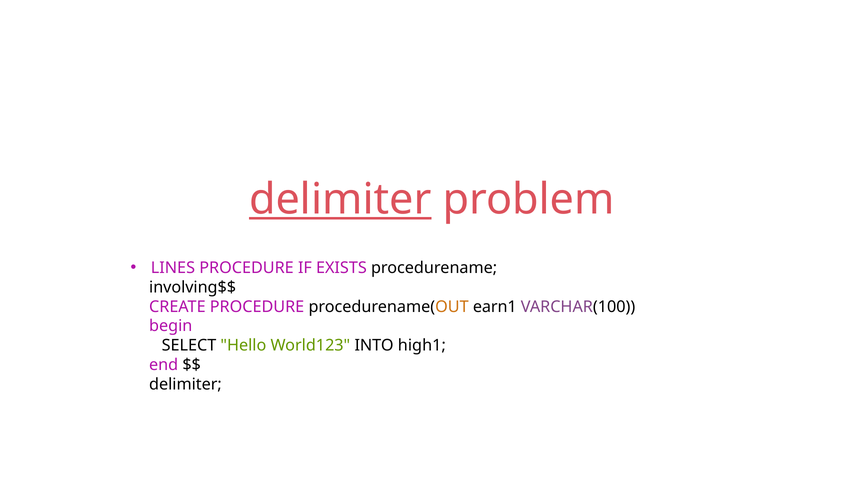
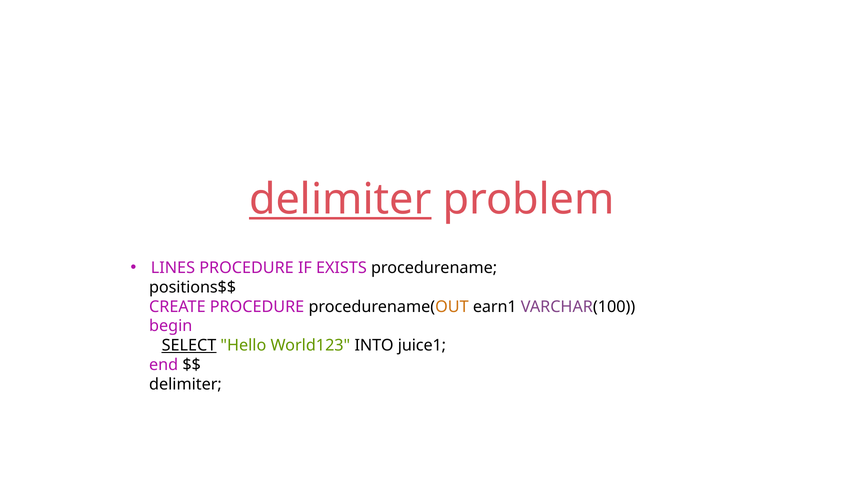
involving$$: involving$$ -> positions$$
SELECT underline: none -> present
high1: high1 -> juice1
